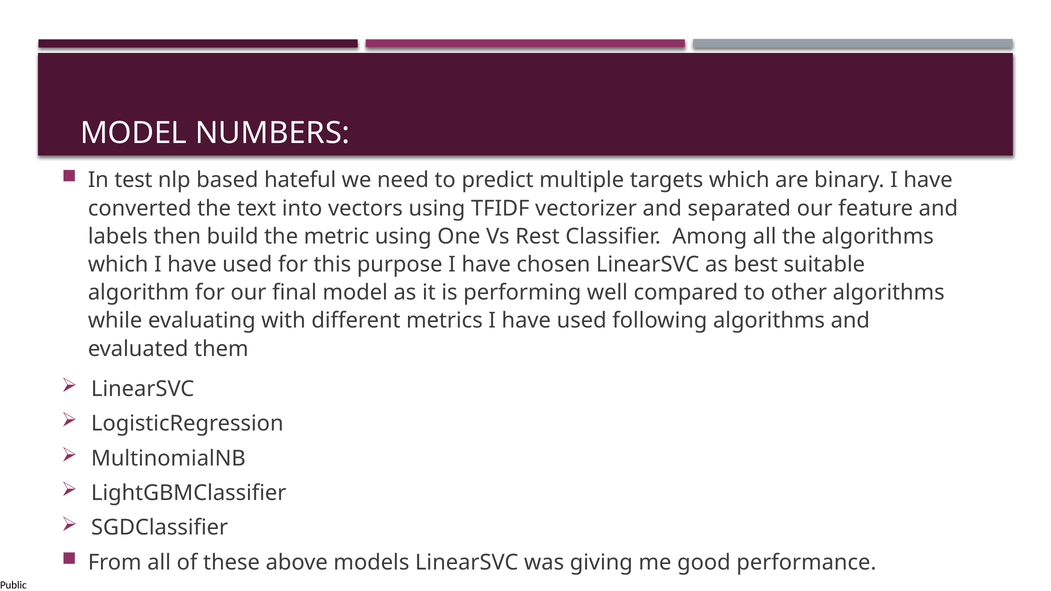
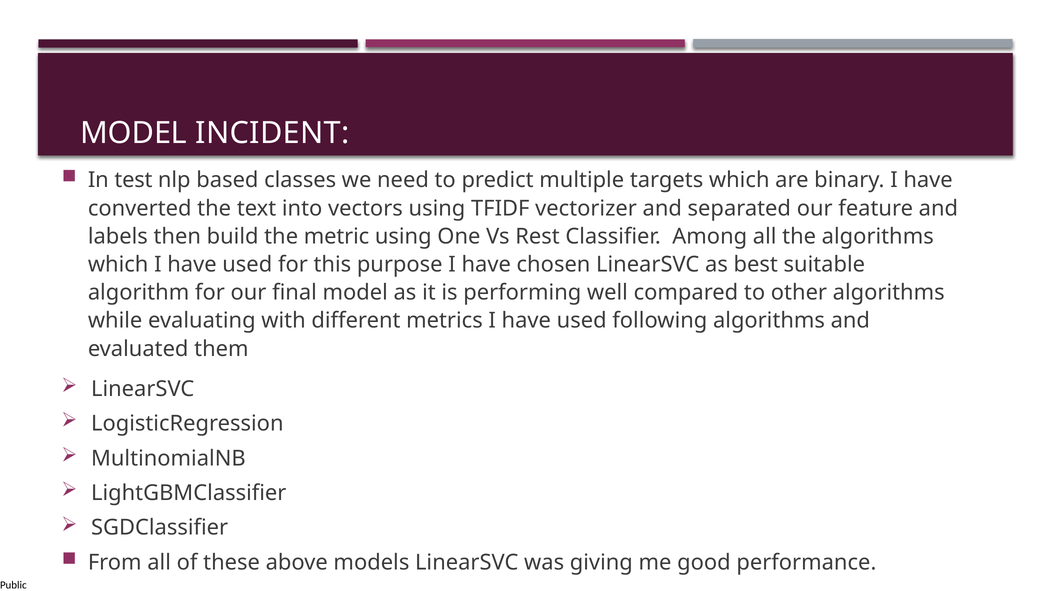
NUMBERS: NUMBERS -> INCIDENT
hateful: hateful -> classes
